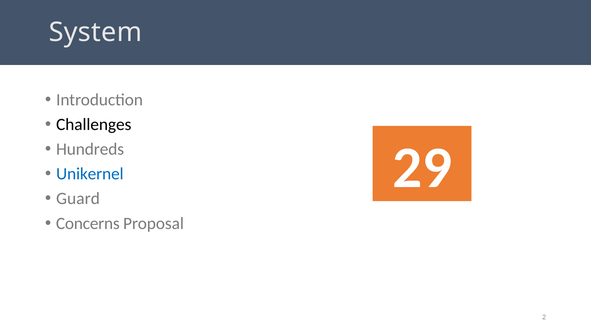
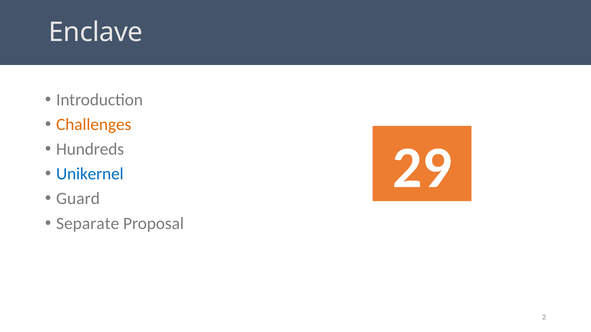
System: System -> Enclave
Challenges colour: black -> orange
Concerns: Concerns -> Separate
